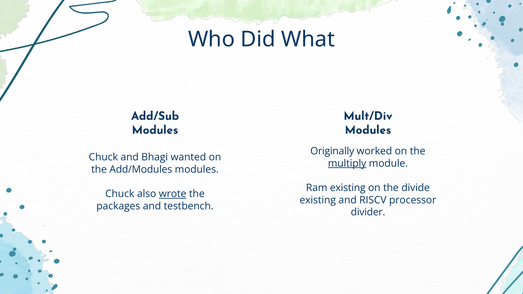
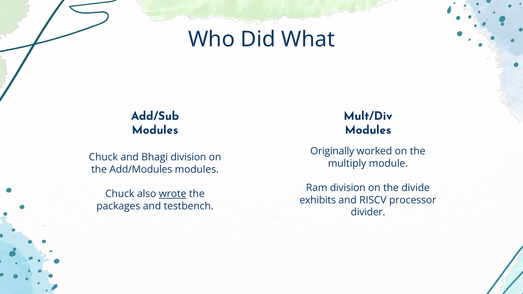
Bhagi wanted: wanted -> division
multiply underline: present -> none
Ram existing: existing -> division
existing at (318, 200): existing -> exhibits
